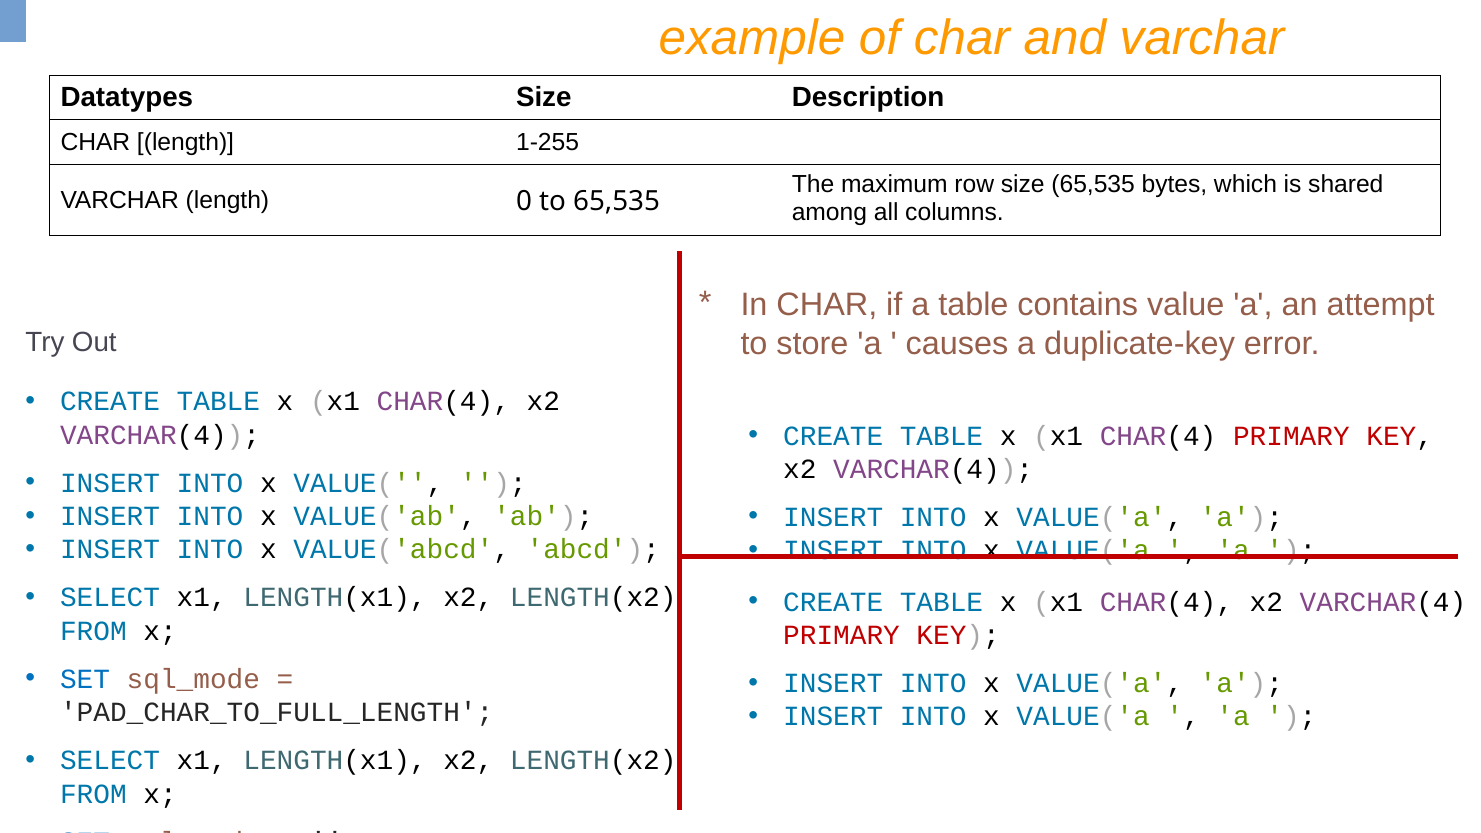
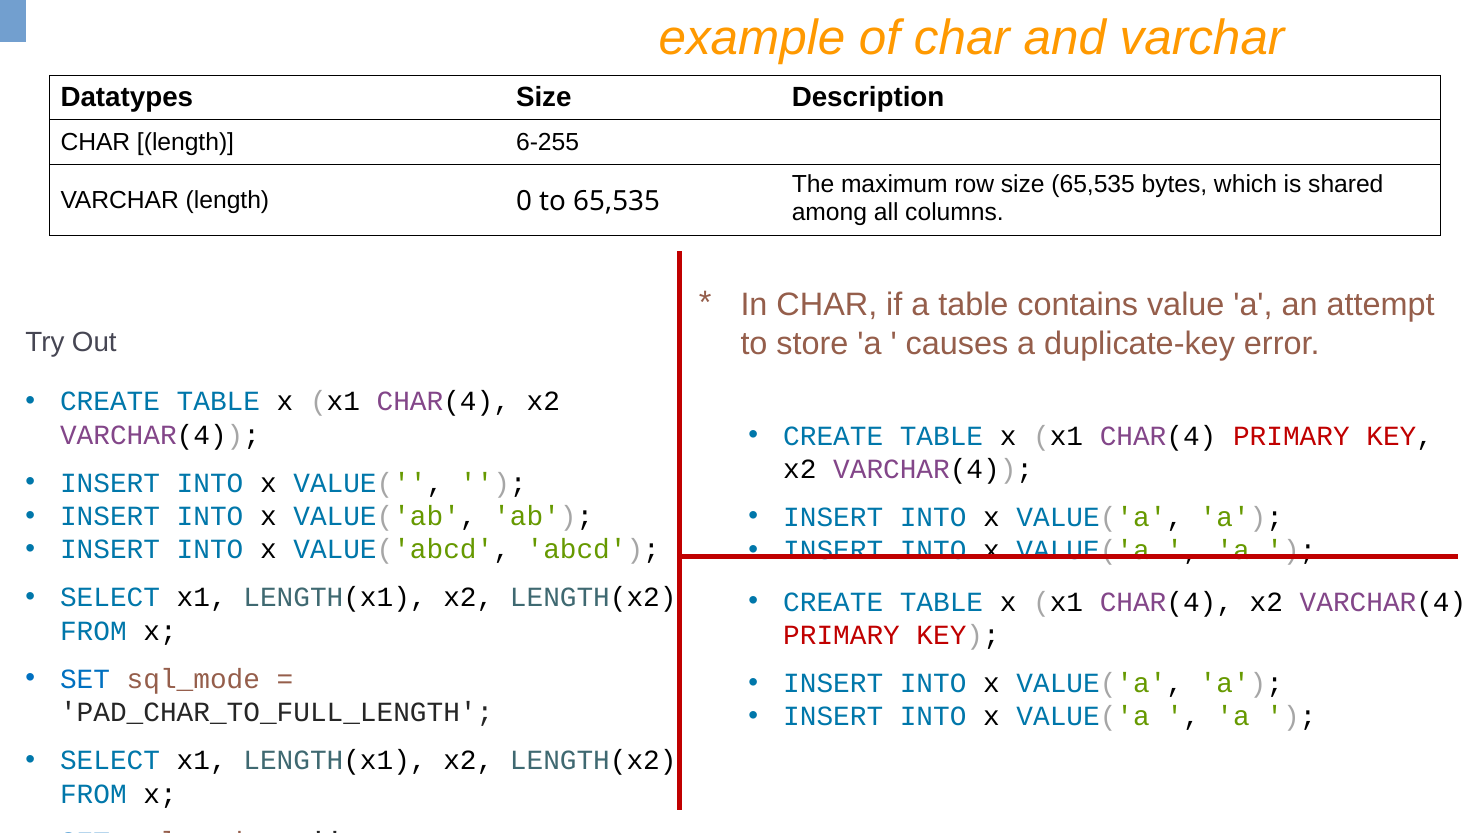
1-255: 1-255 -> 6-255
